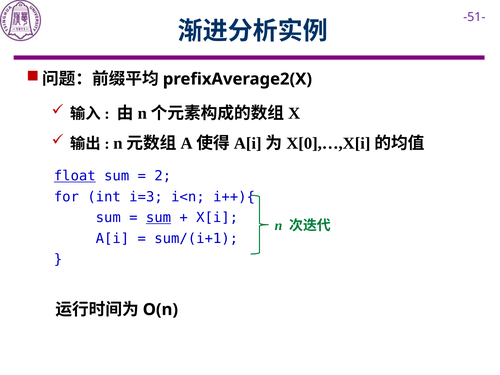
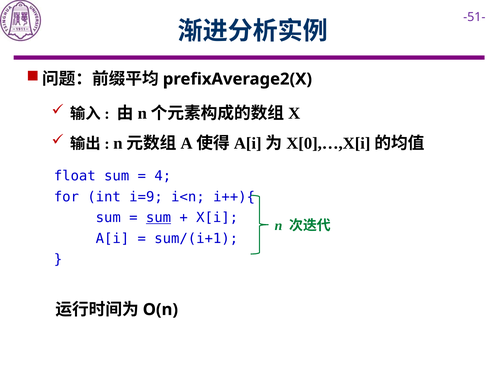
float underline: present -> none
2: 2 -> 4
i=3: i=3 -> i=9
